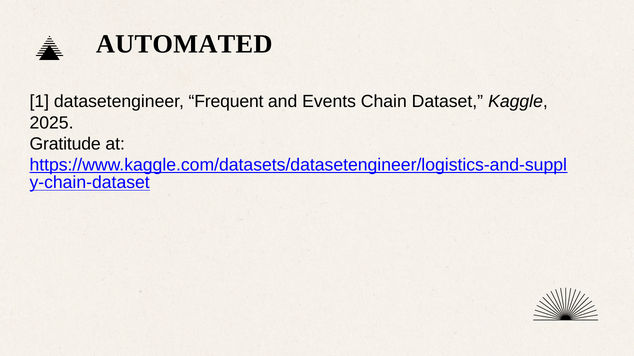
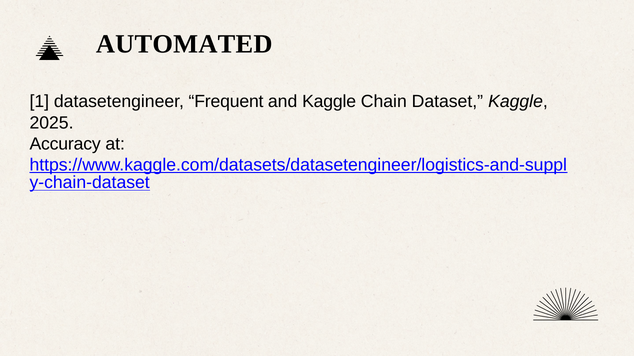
and Events: Events -> Kaggle
Gratitude: Gratitude -> Accuracy
